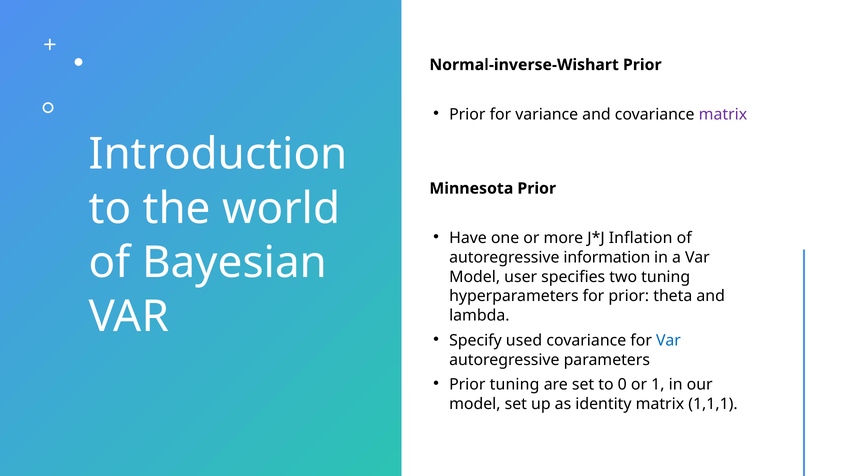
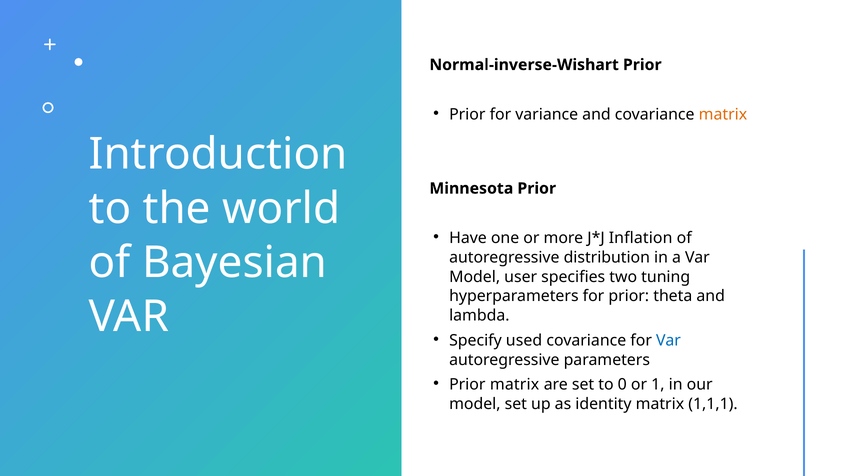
matrix at (723, 114) colour: purple -> orange
information: information -> distribution
Prior tuning: tuning -> matrix
